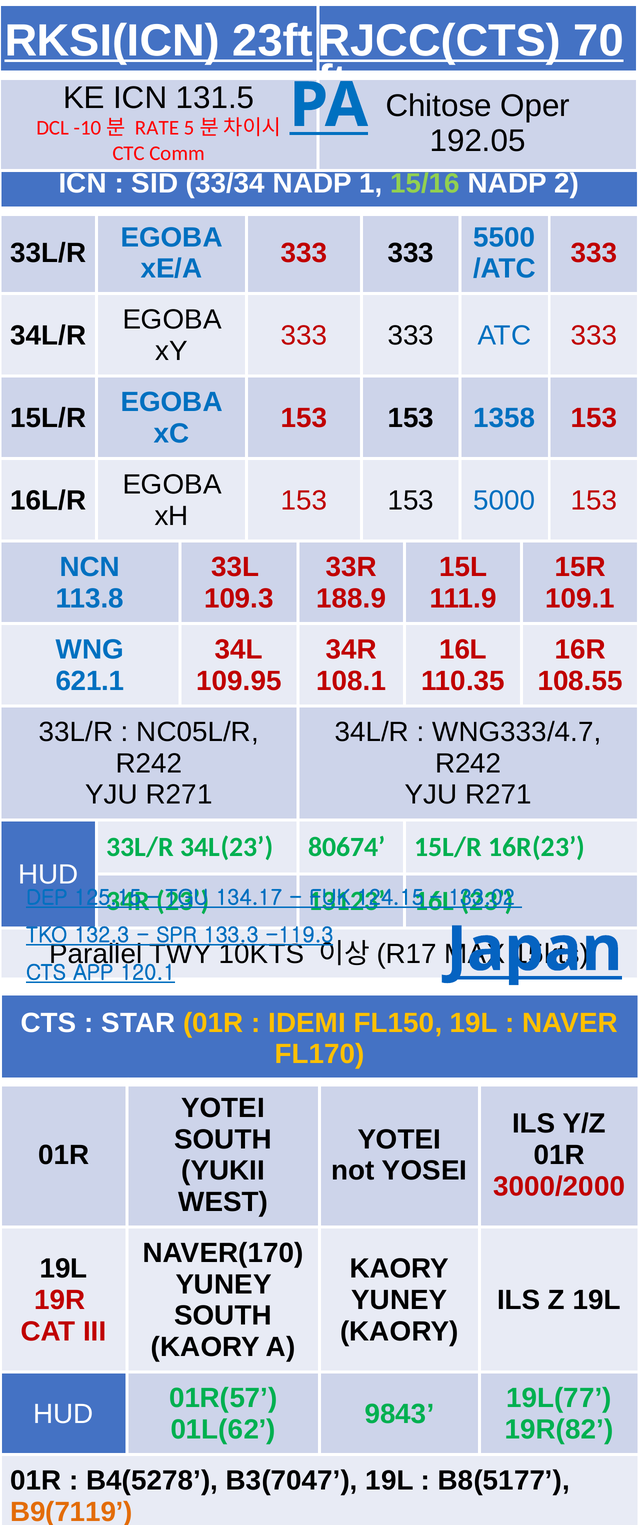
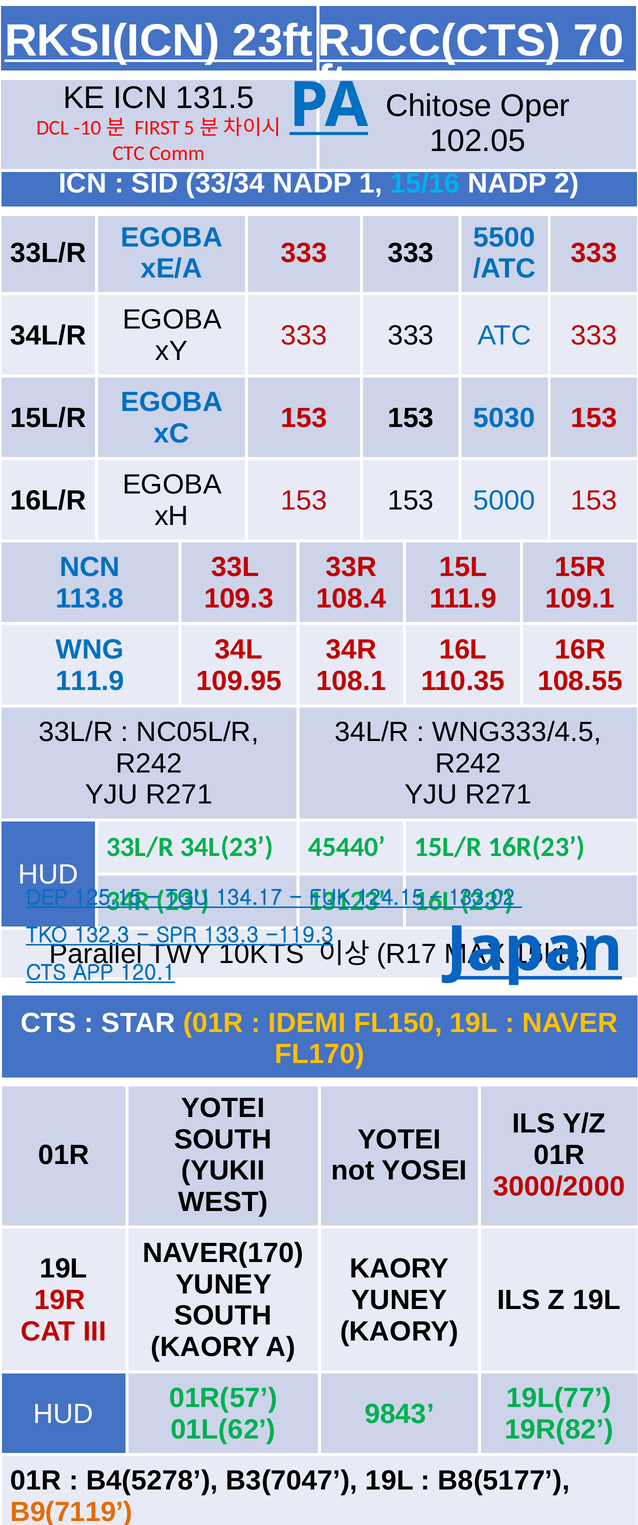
RATE: RATE -> FIRST
192.05: 192.05 -> 102.05
15/16 colour: light green -> light blue
1358: 1358 -> 5030
188.9: 188.9 -> 108.4
621.1 at (90, 682): 621.1 -> 111.9
WNG333/4.7: WNG333/4.7 -> WNG333/4.5
80674: 80674 -> 45440
